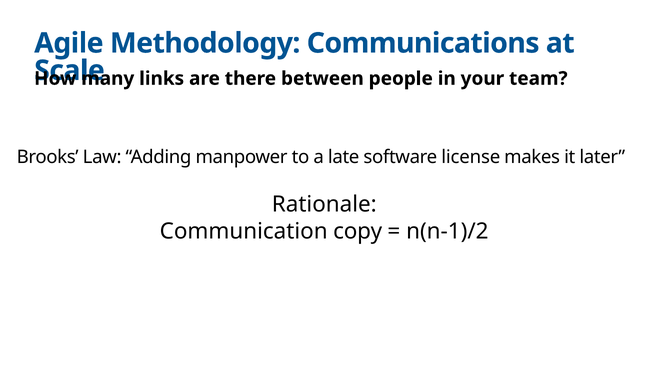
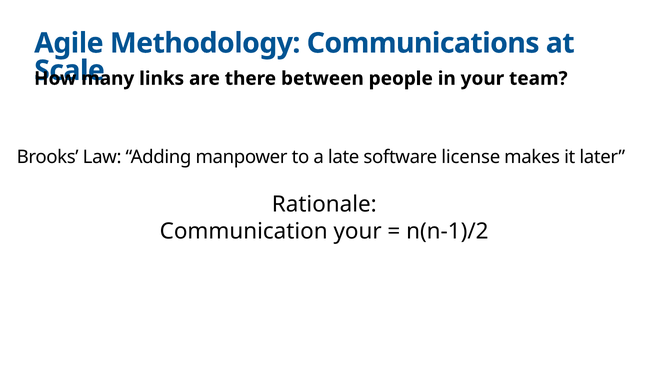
Communication copy: copy -> your
